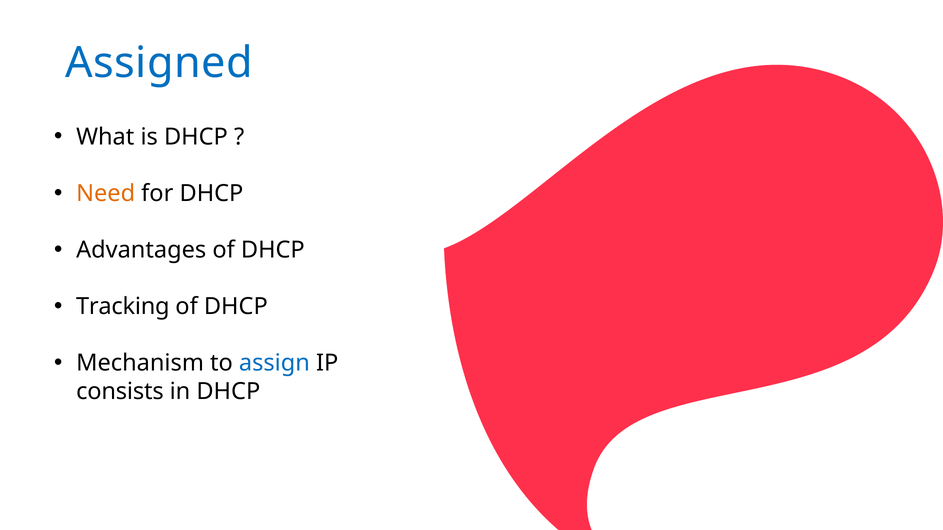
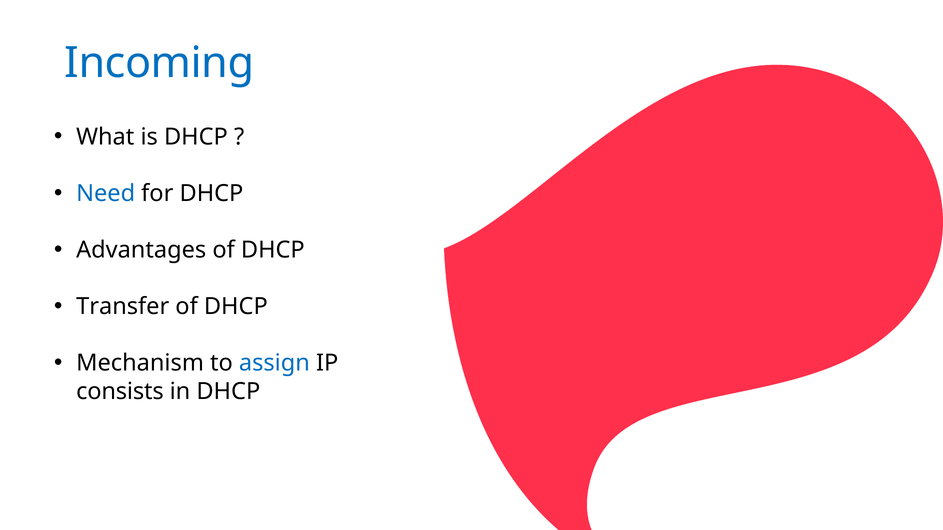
Assigned: Assigned -> Incoming
Need colour: orange -> blue
Tracking: Tracking -> Transfer
